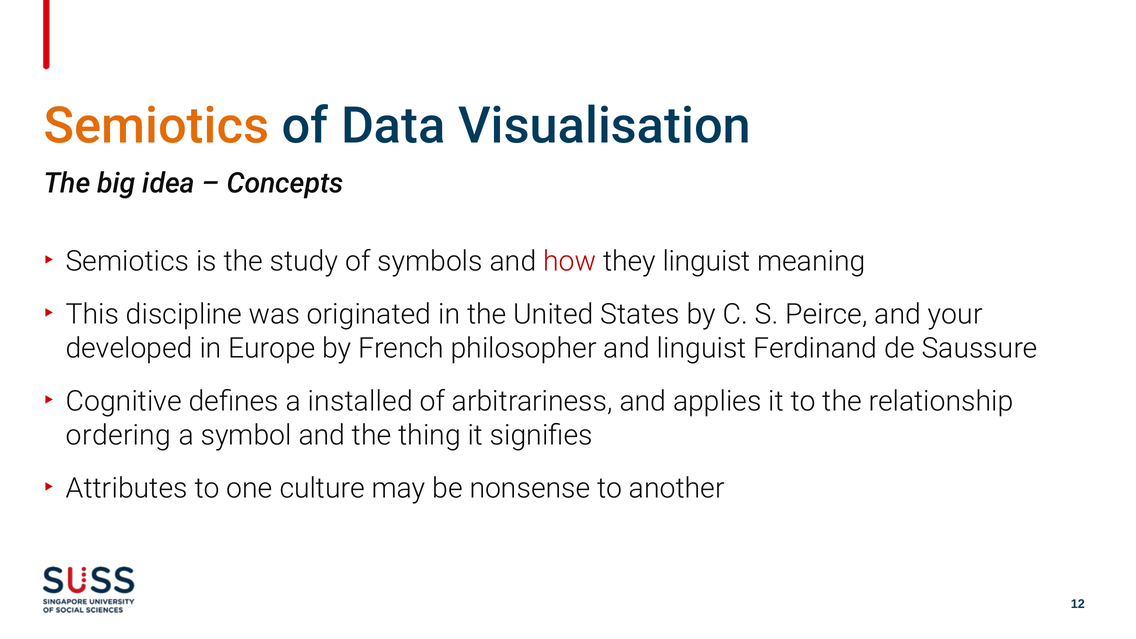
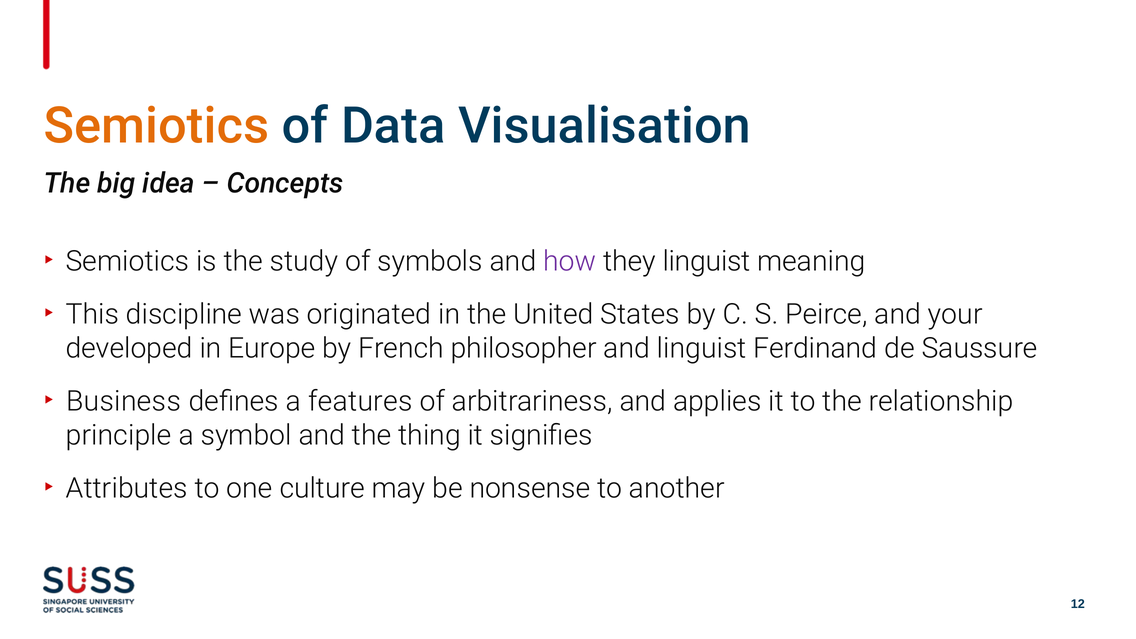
how colour: red -> purple
Cognitive: Cognitive -> Business
installed: installed -> features
ordering: ordering -> principle
